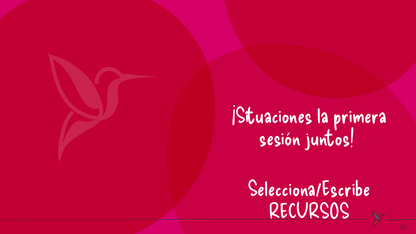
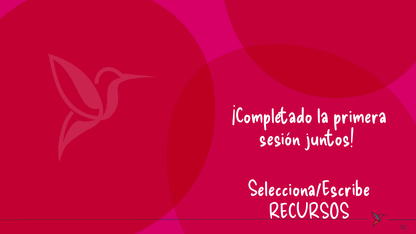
¡Situaciones: ¡Situaciones -> ¡Completado
